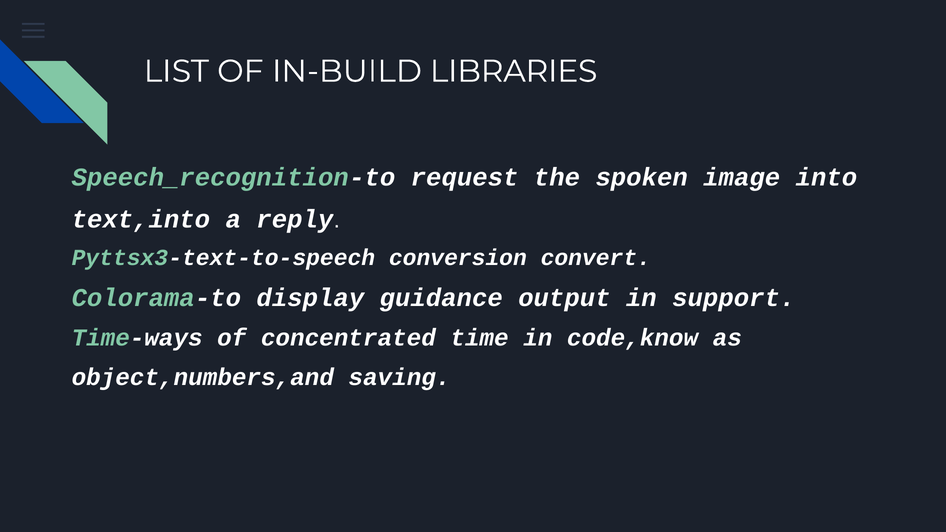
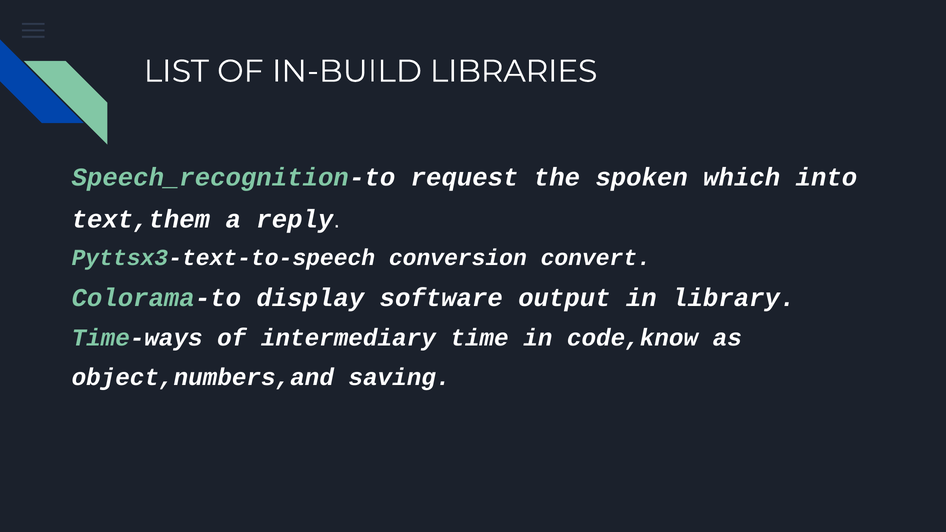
image: image -> which
text,into: text,into -> text,them
guidance: guidance -> software
support: support -> library
concentrated: concentrated -> intermediary
